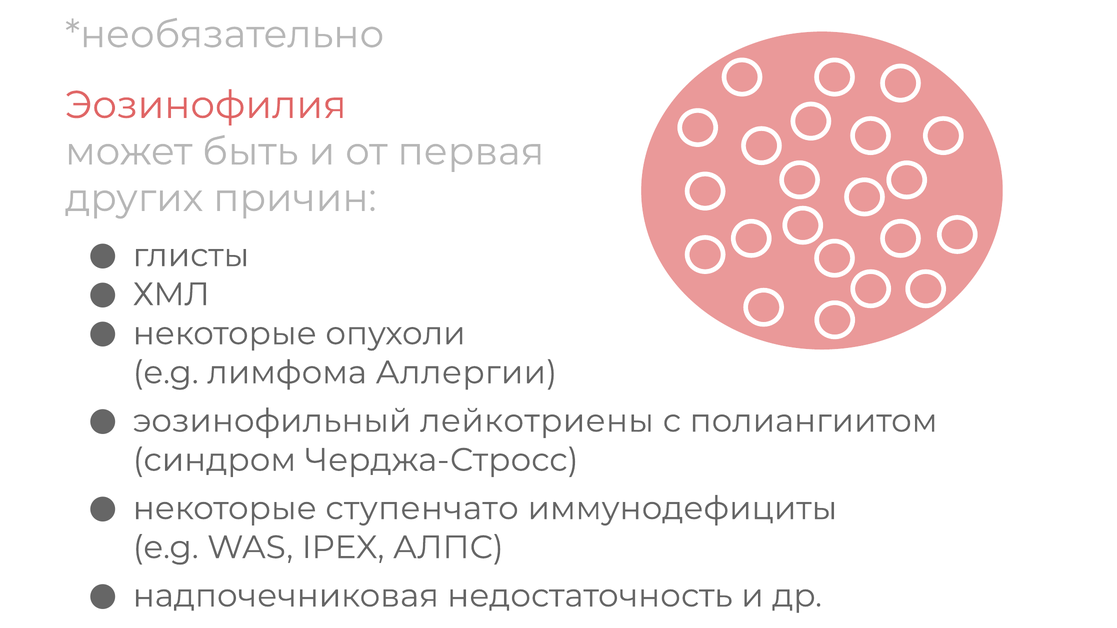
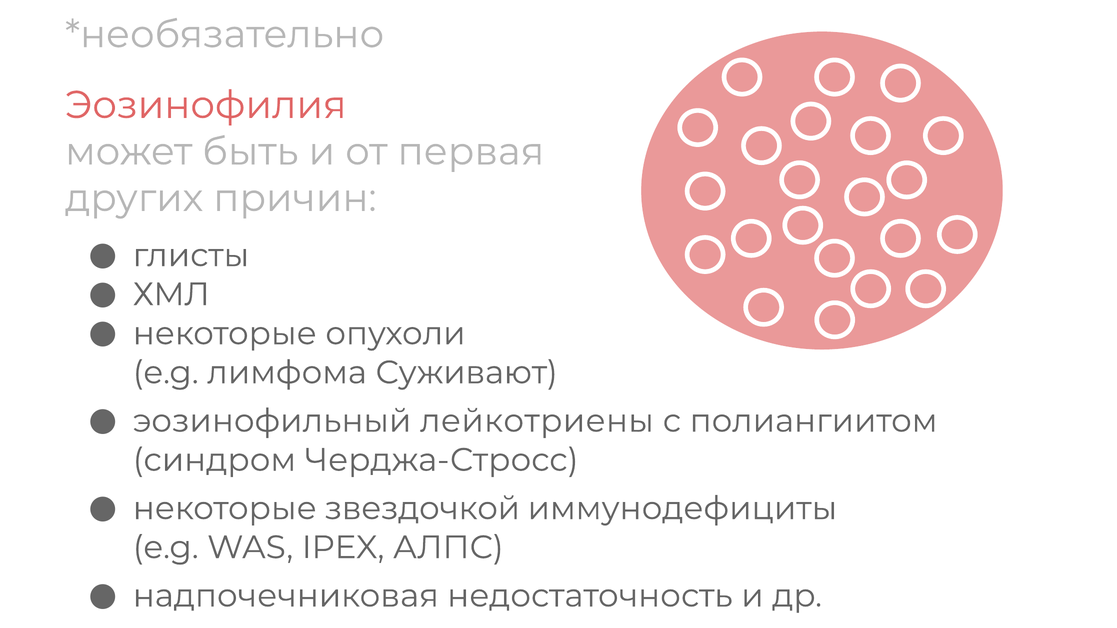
Аллергии: Аллергии -> Суживают
ступенчато: ступенчато -> звездочкой
